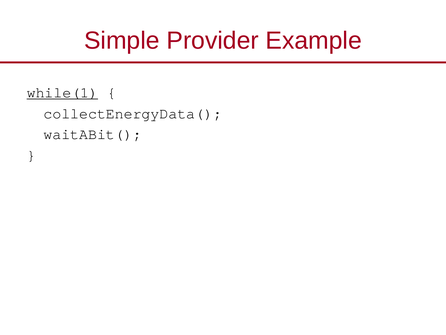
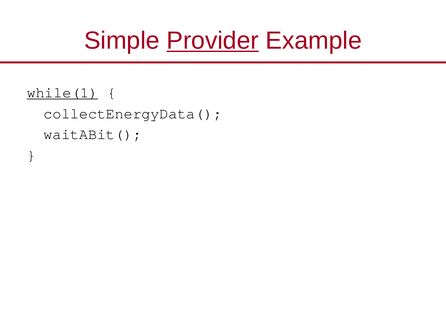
Provider underline: none -> present
